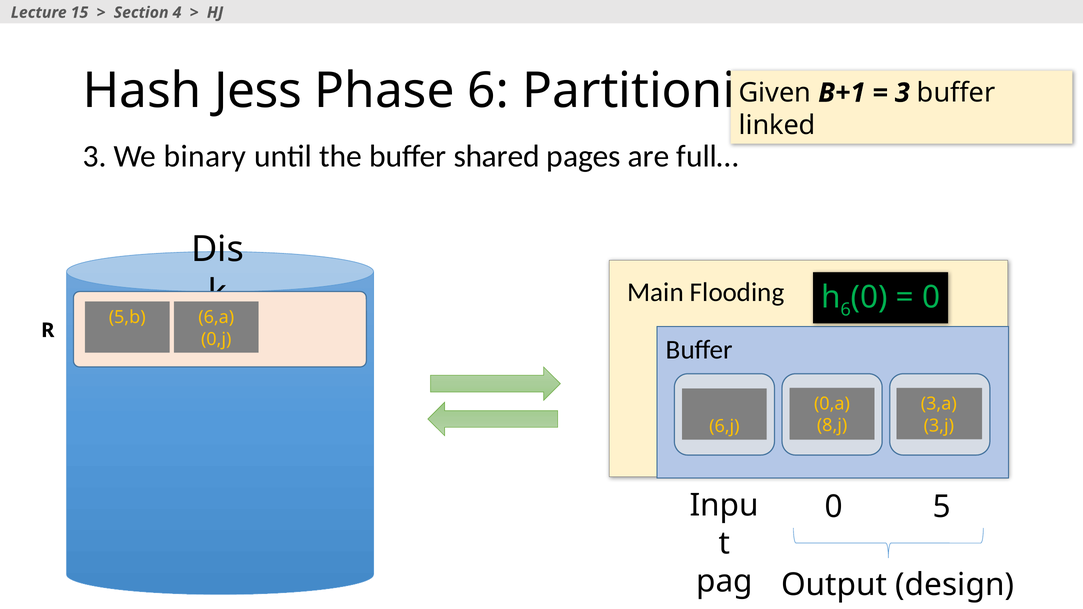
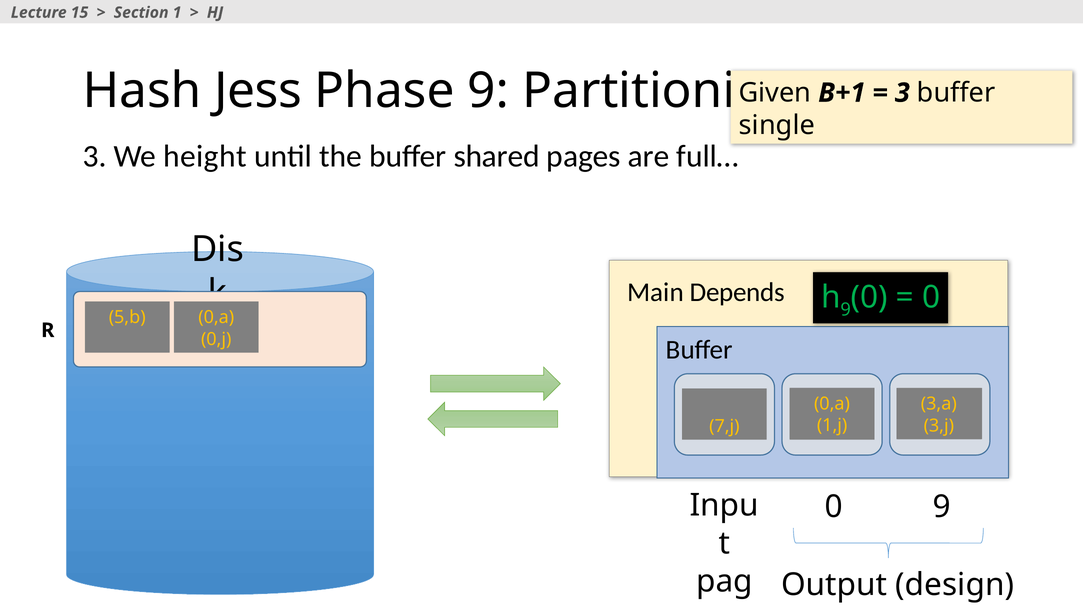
4: 4 -> 1
Phase 6: 6 -> 9
linked: linked -> single
binary: binary -> height
Flooding: Flooding -> Depends
6 at (846, 310): 6 -> 9
5,b 6,a: 6,a -> 0,a
8,j: 8,j -> 1,j
6,j: 6,j -> 7,j
0 5: 5 -> 9
